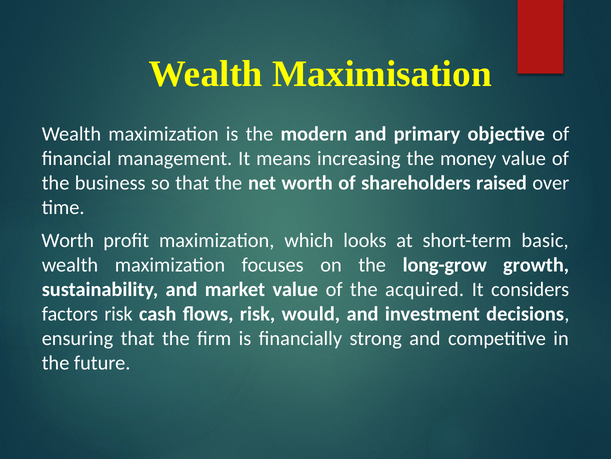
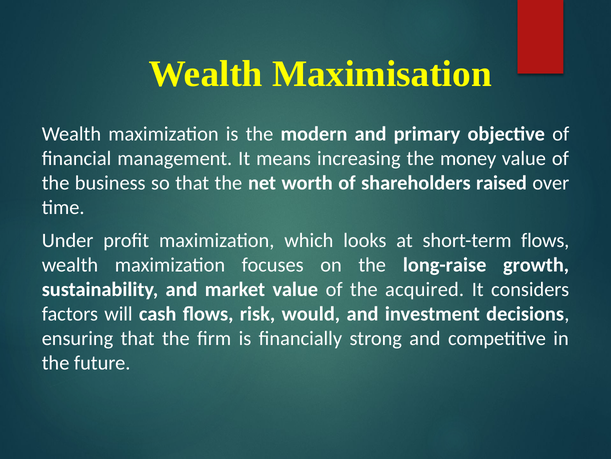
Worth at (68, 240): Worth -> Under
short-term basic: basic -> flows
long-grow: long-grow -> long-raise
factors risk: risk -> will
